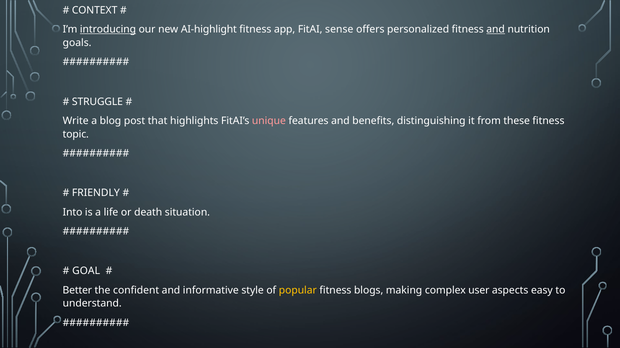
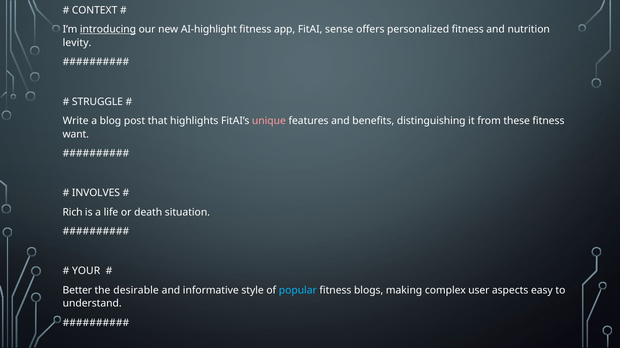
and at (496, 29) underline: present -> none
goals: goals -> levity
topic: topic -> want
FRIENDLY: FRIENDLY -> INVOLVES
Into: Into -> Rich
GOAL: GOAL -> YOUR
confident: confident -> desirable
popular colour: yellow -> light blue
